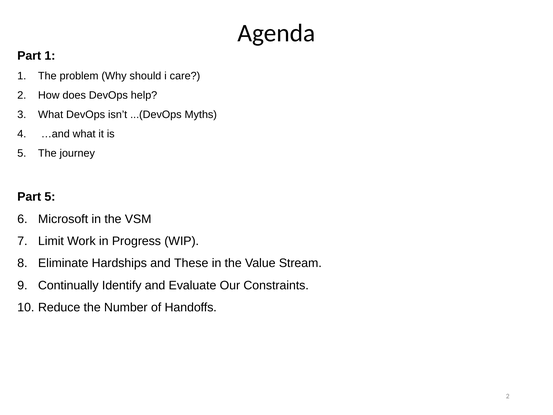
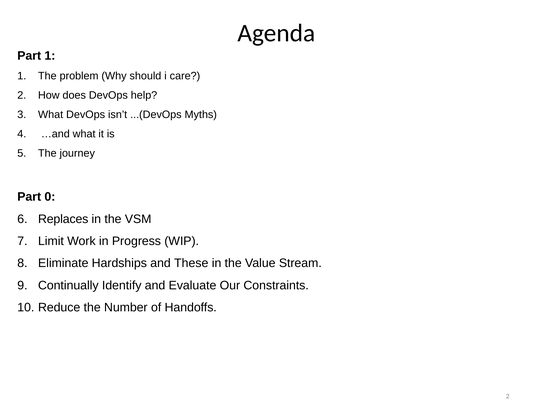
Part 5: 5 -> 0
Microsoft: Microsoft -> Replaces
